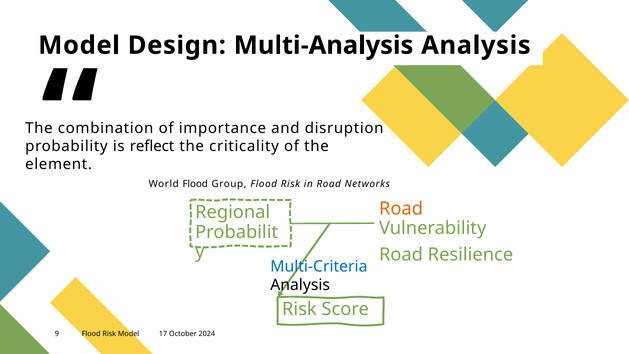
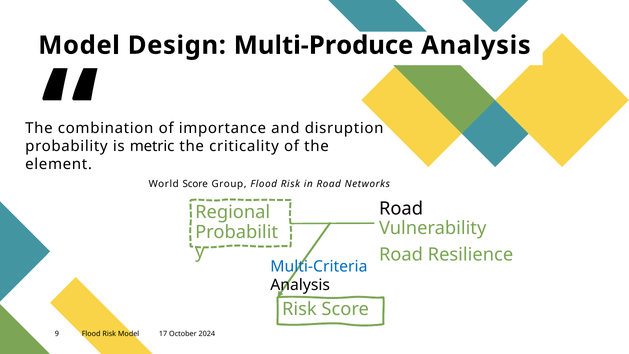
Multi-Analysis: Multi-Analysis -> Multi-Produce
reflect: reflect -> metric
World Flood: Flood -> Score
Road at (401, 208) colour: orange -> black
